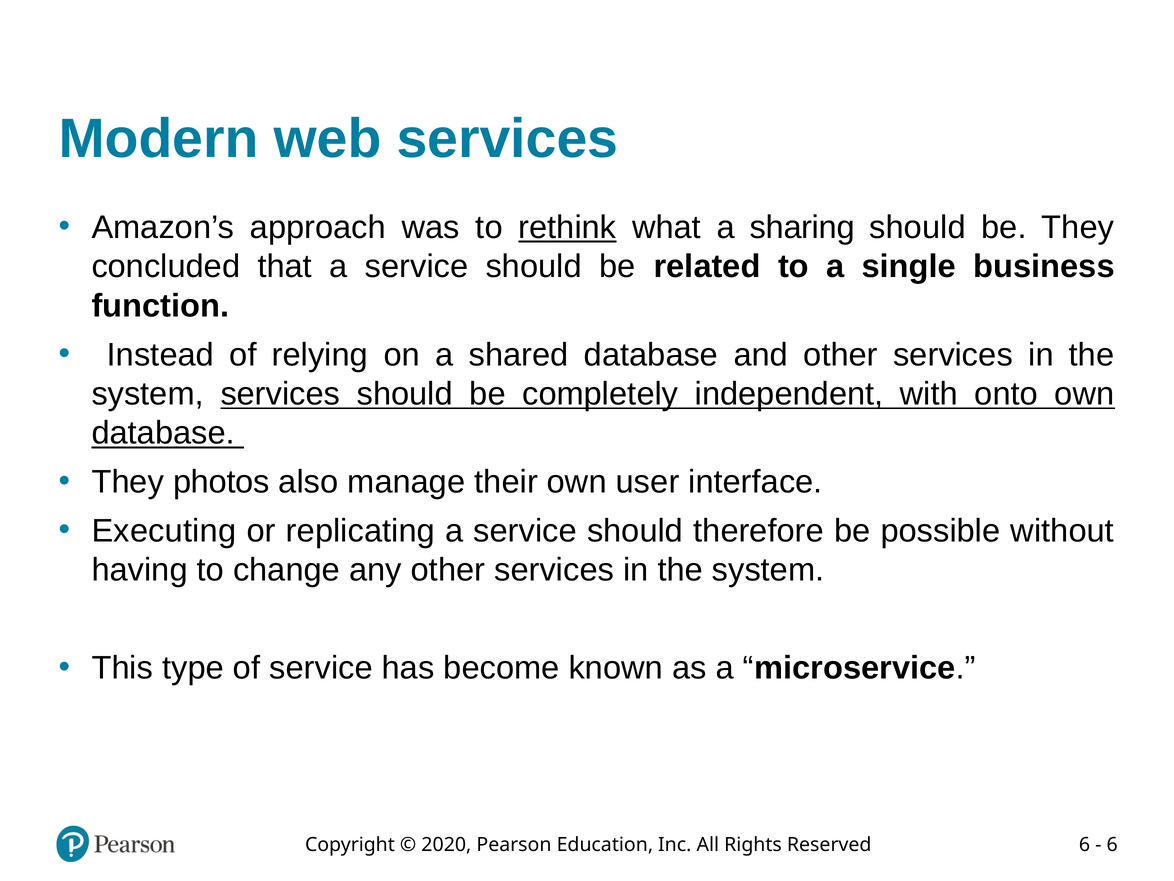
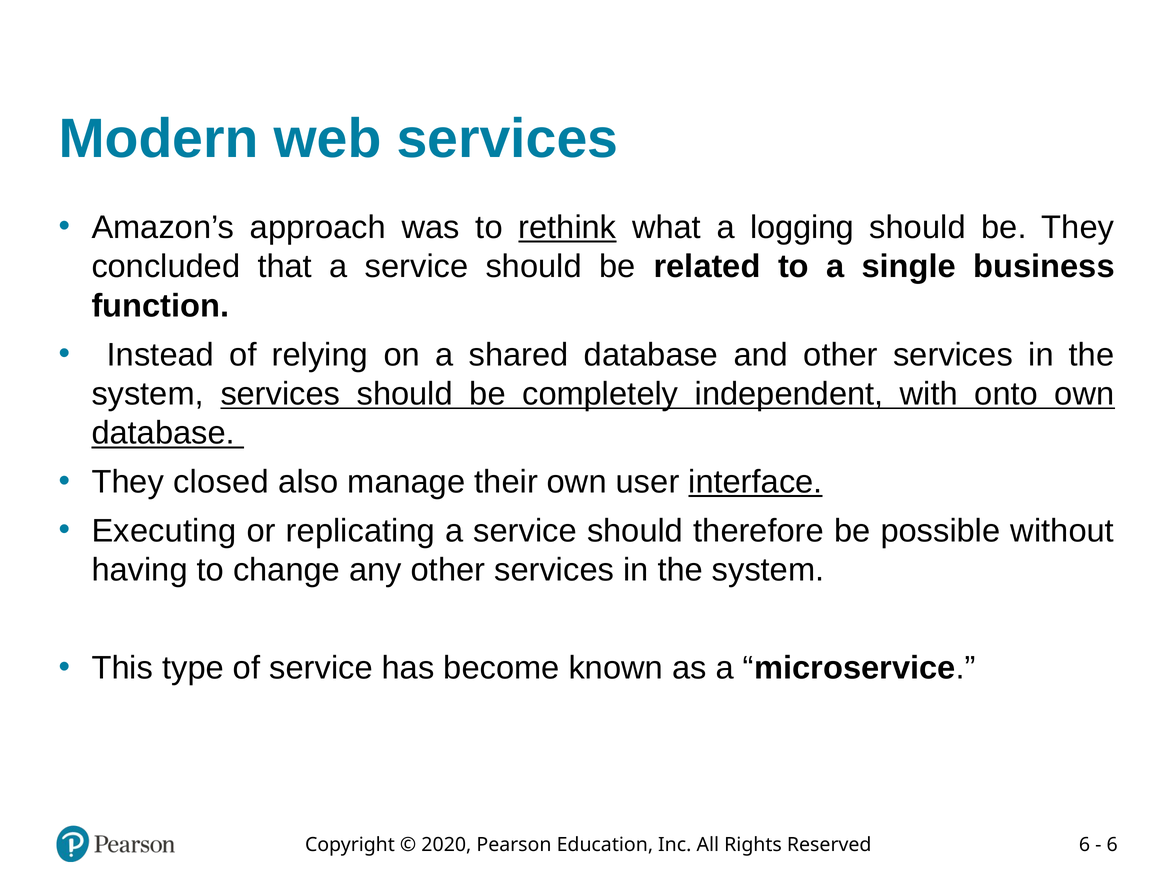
sharing: sharing -> logging
photos: photos -> closed
interface underline: none -> present
